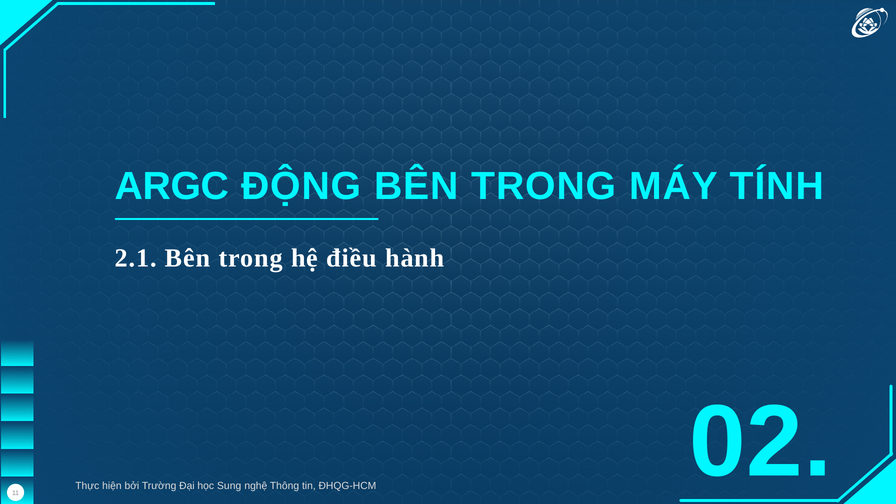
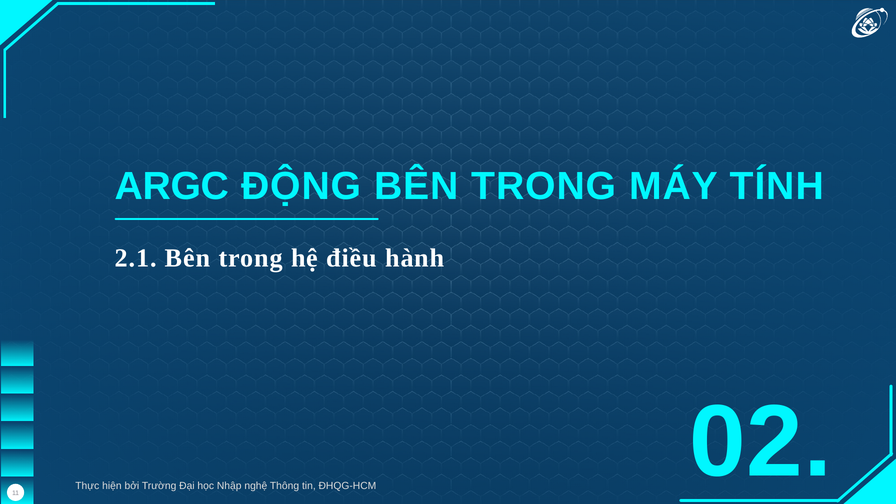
Sung: Sung -> Nhập
